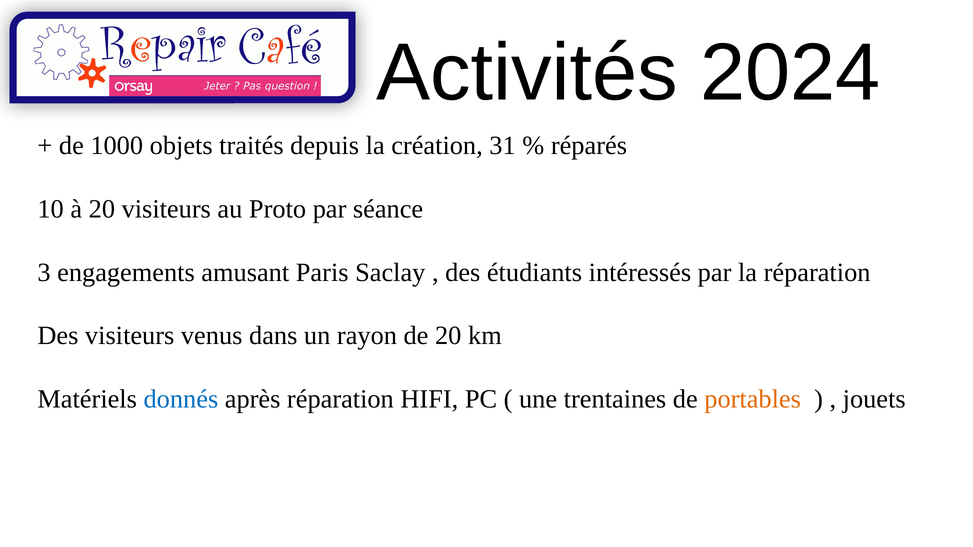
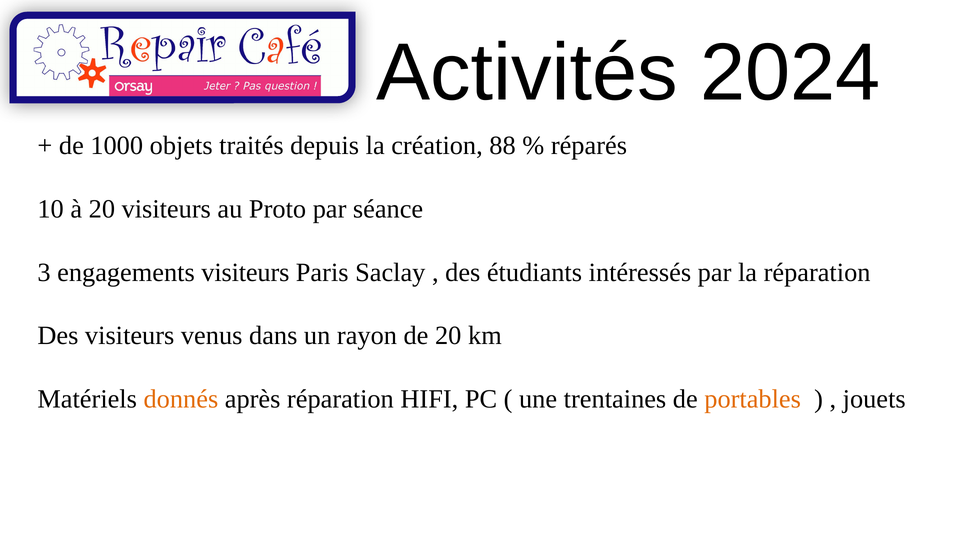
31: 31 -> 88
engagements amusant: amusant -> visiteurs
donnés colour: blue -> orange
